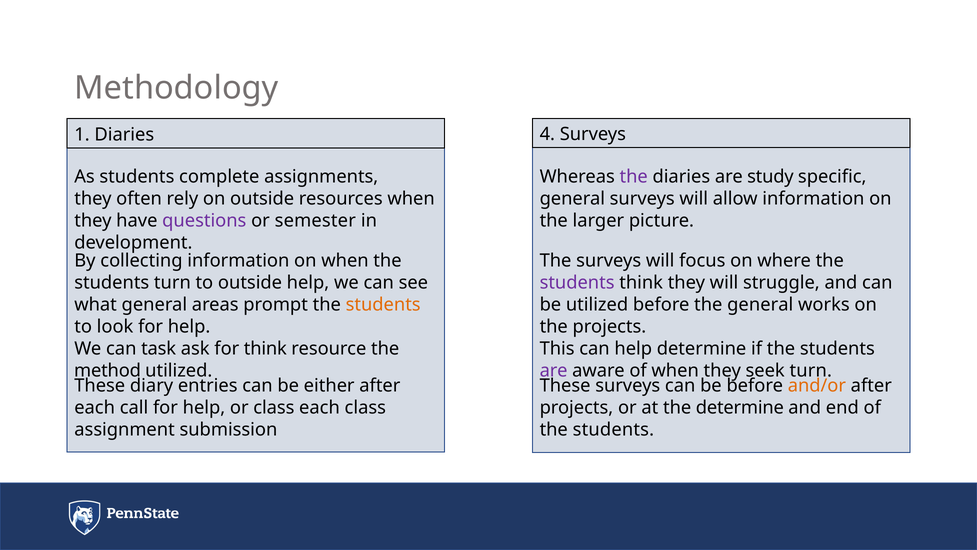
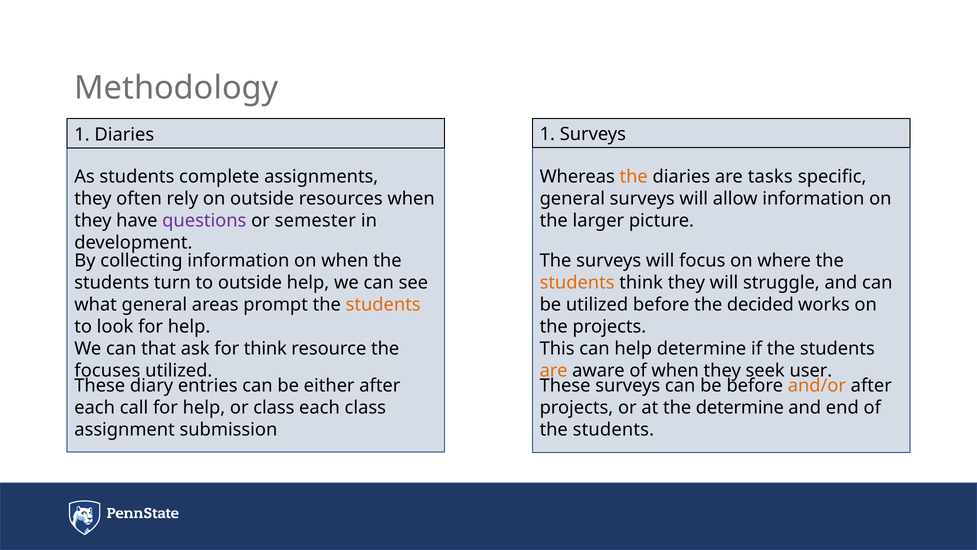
Diaries 4: 4 -> 1
the at (634, 177) colour: purple -> orange
study: study -> tasks
students at (577, 282) colour: purple -> orange
the general: general -> decided
task: task -> that
method: method -> focuses
are at (554, 370) colour: purple -> orange
seek turn: turn -> user
